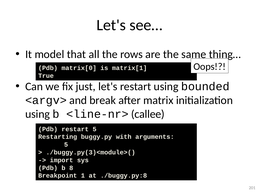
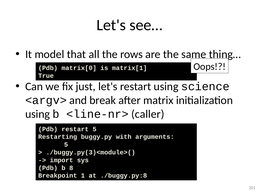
bounded: bounded -> science
callee: callee -> caller
